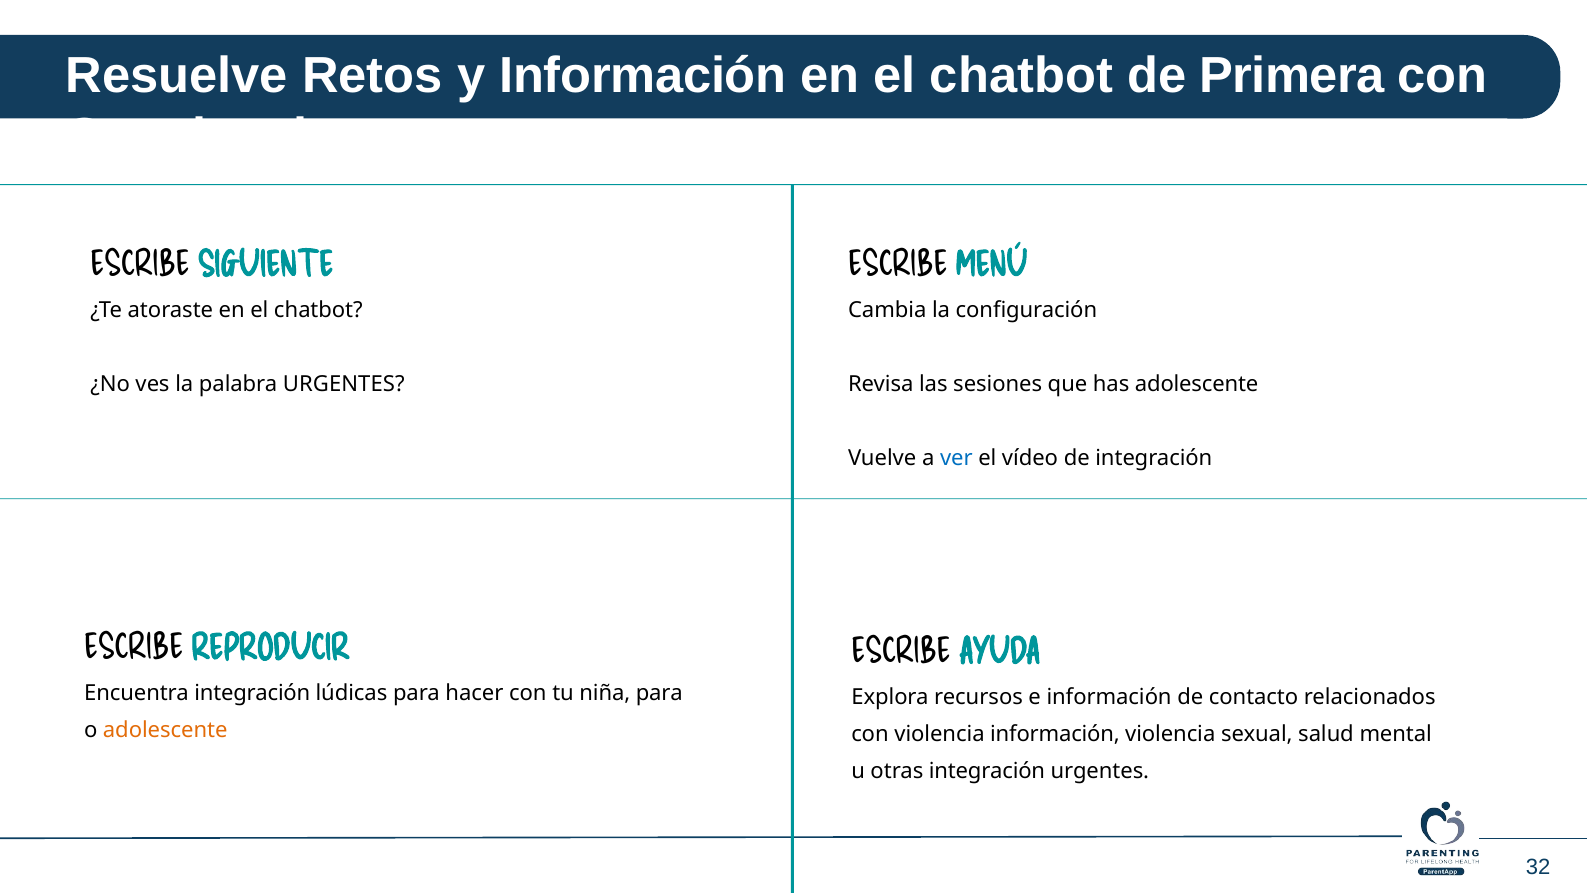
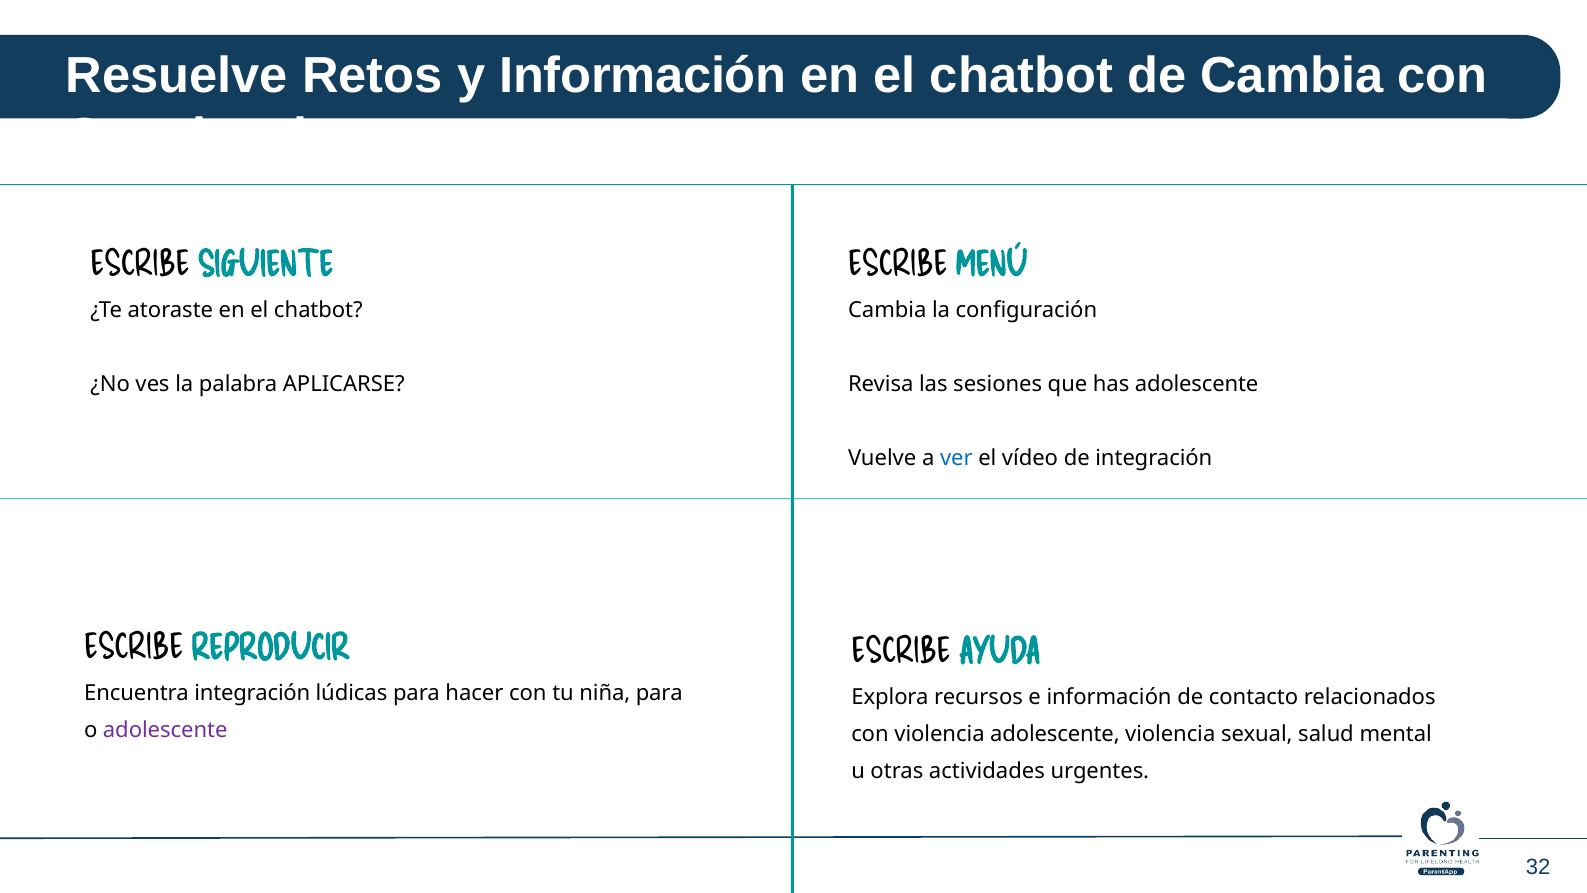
de Primera: Primera -> Cambia
palabra URGENTES: URGENTES -> APLICARSE
adolescente at (165, 730) colour: orange -> purple
violencia información: información -> adolescente
otras integración: integración -> actividades
